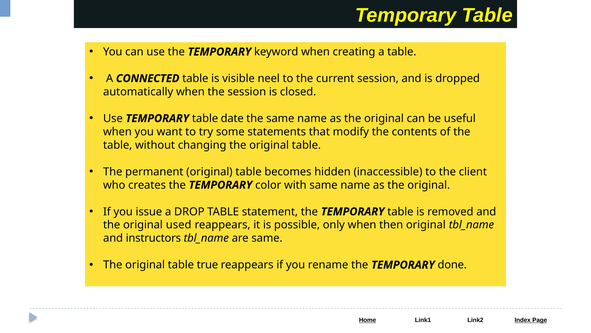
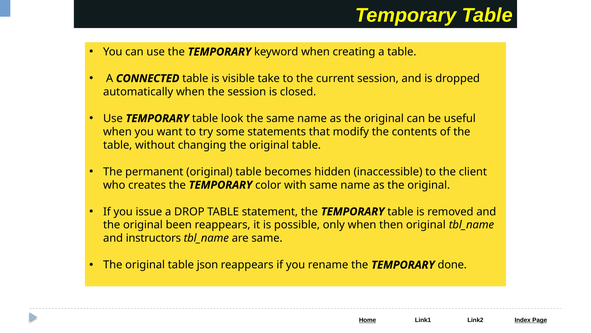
neel: neel -> take
date: date -> look
used: used -> been
true: true -> json
